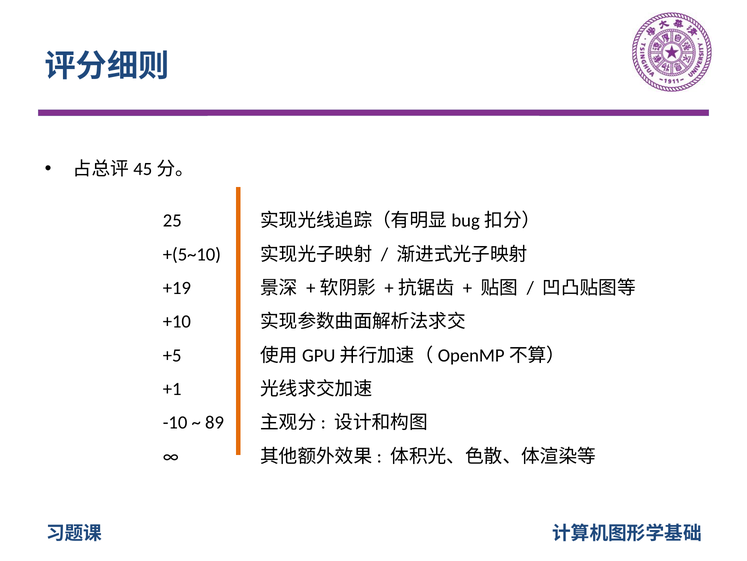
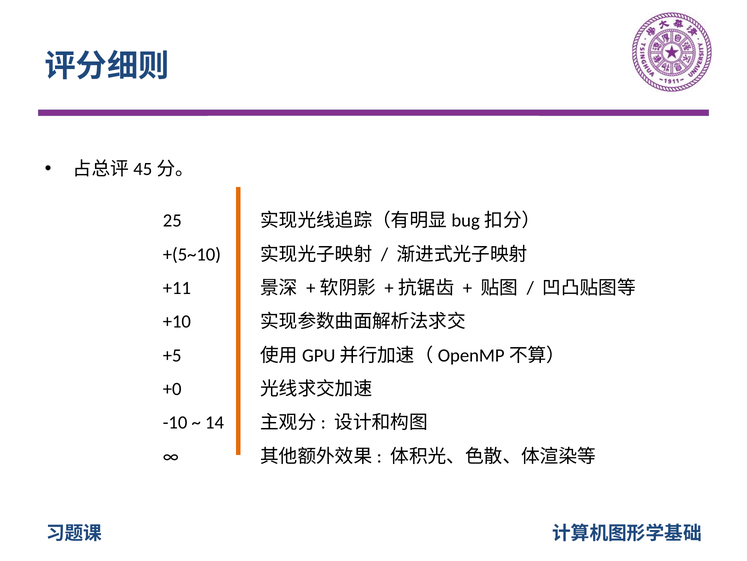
+19: +19 -> +11
+1: +1 -> +0
89: 89 -> 14
